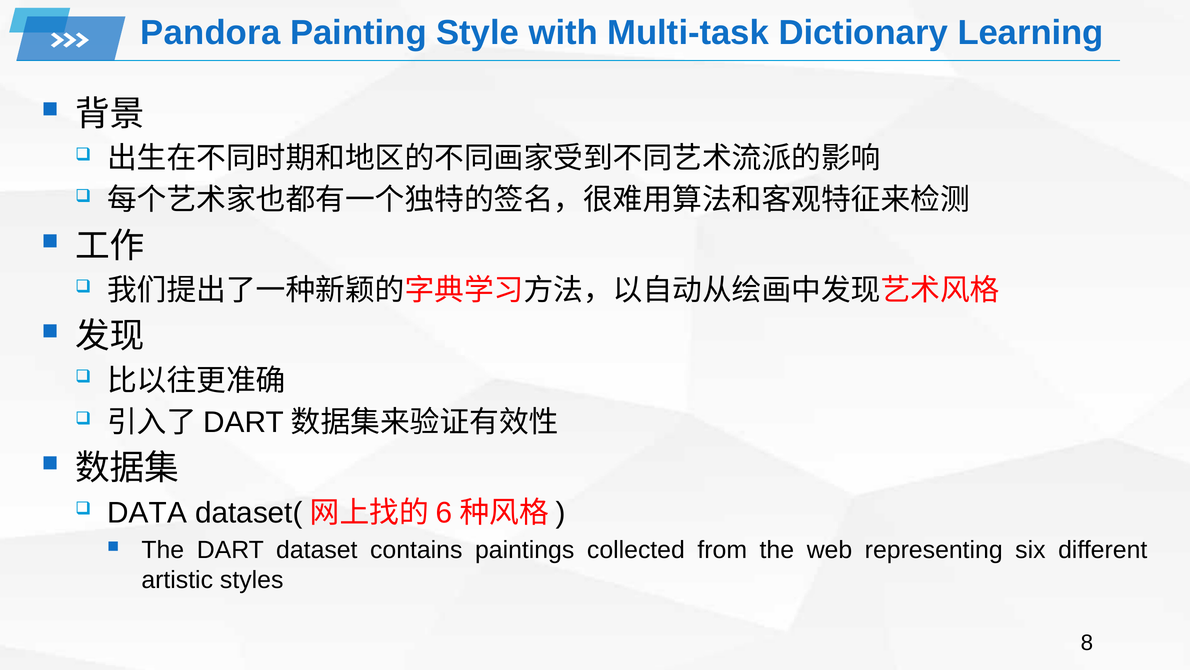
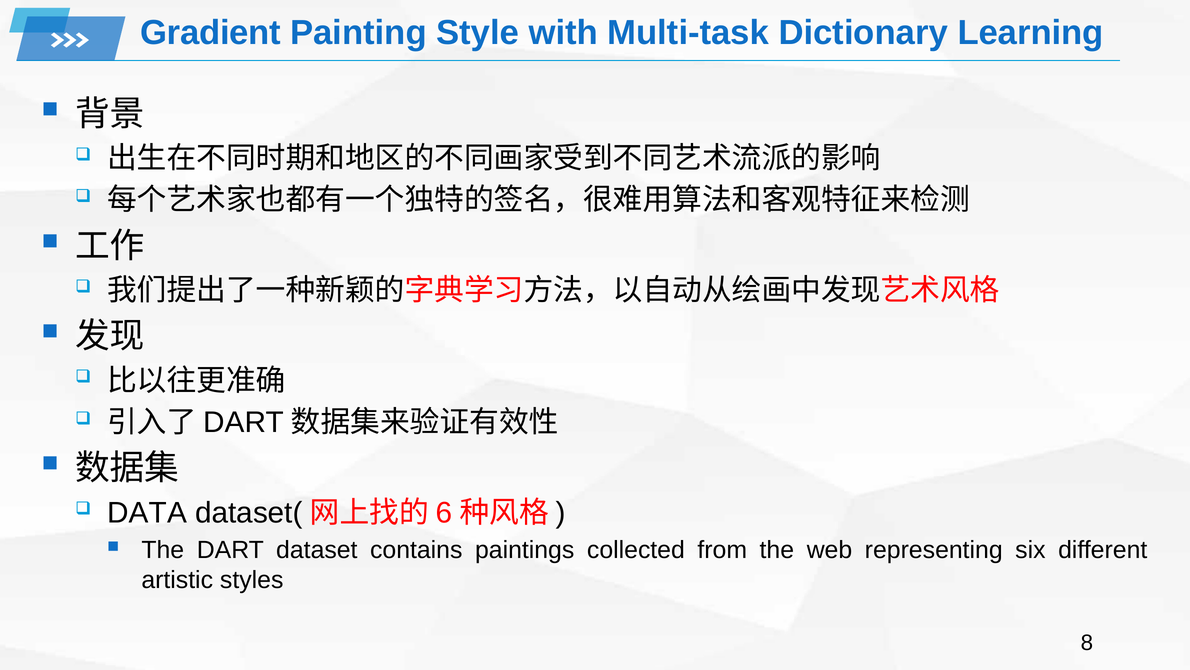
Pandora: Pandora -> Gradient
